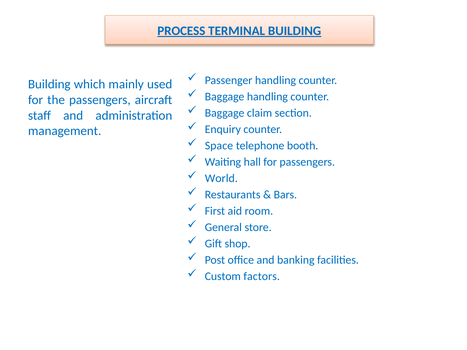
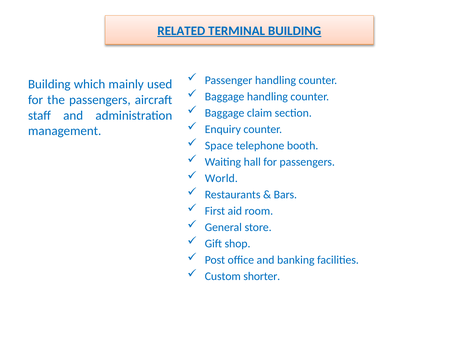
PROCESS: PROCESS -> RELATED
factors: factors -> shorter
